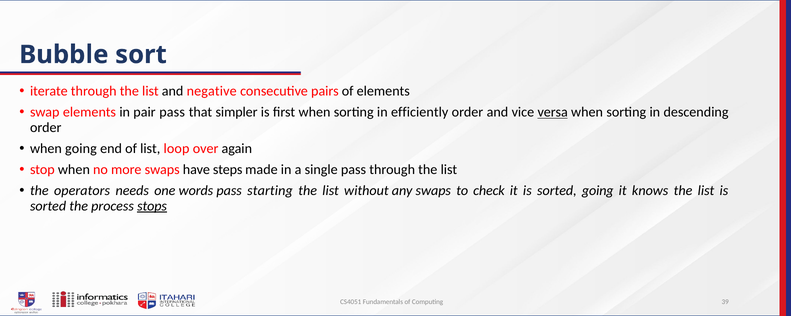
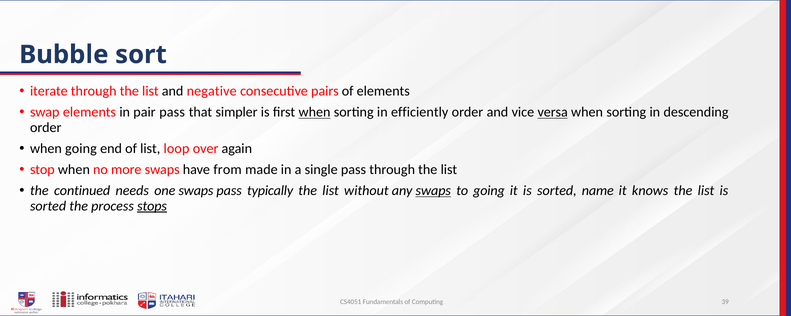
when at (315, 112) underline: none -> present
steps: steps -> from
operators: operators -> continued
one words: words -> swaps
starting: starting -> typically
swaps at (433, 191) underline: none -> present
to check: check -> going
sorted going: going -> name
